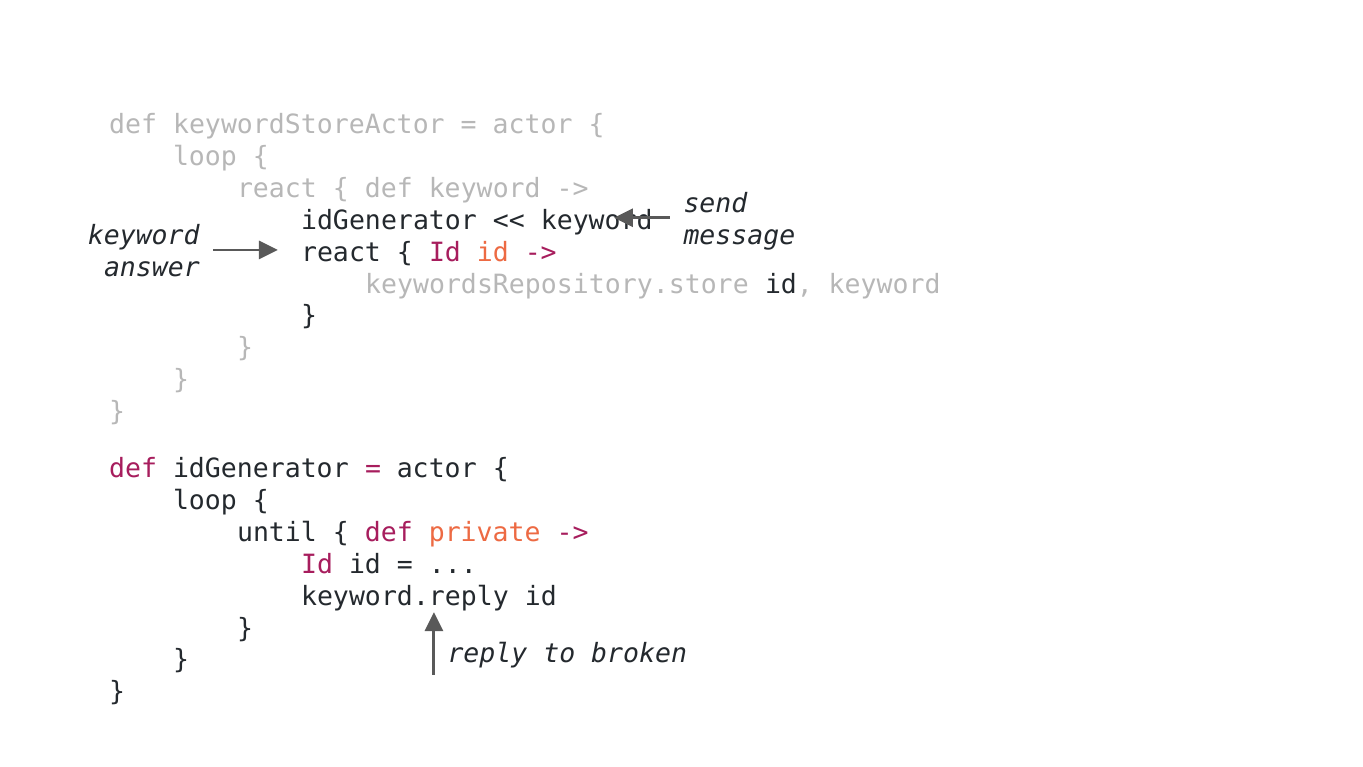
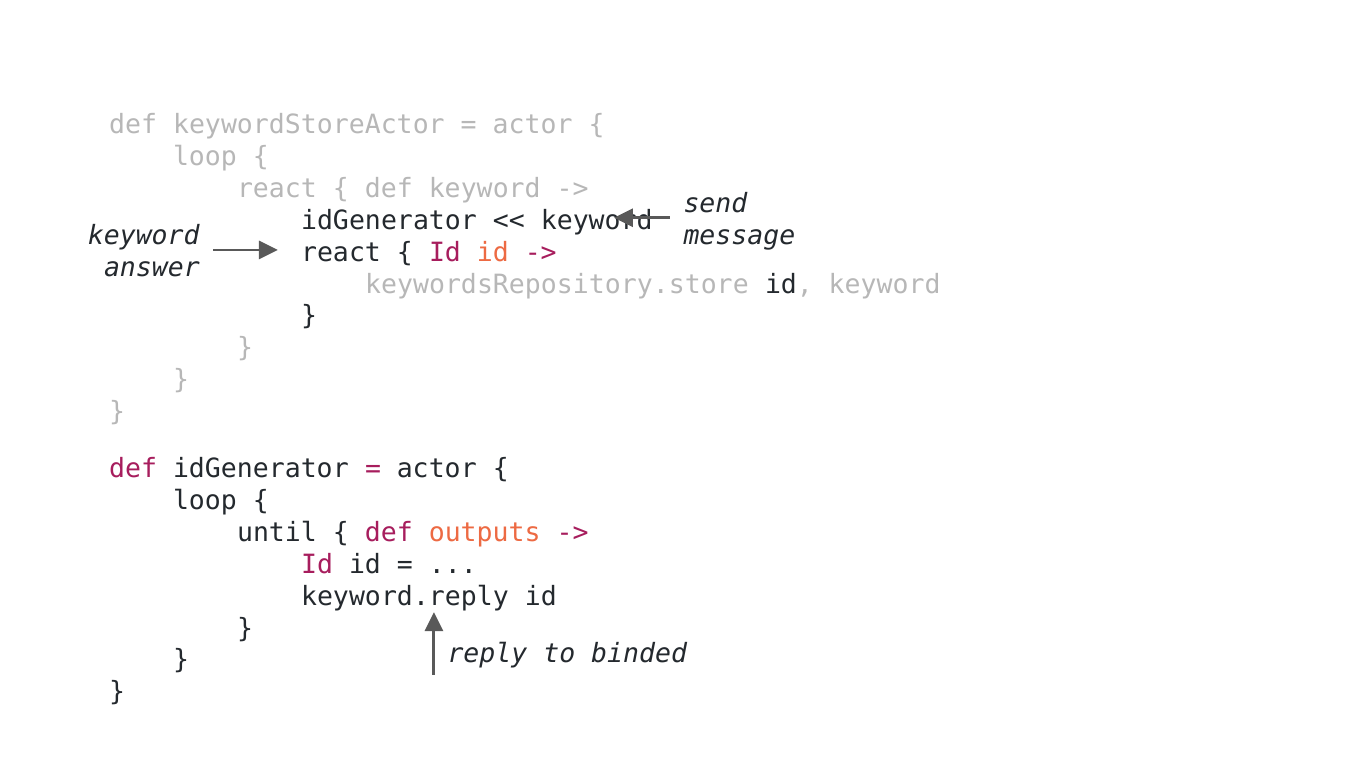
private: private -> outputs
broken: broken -> binded
